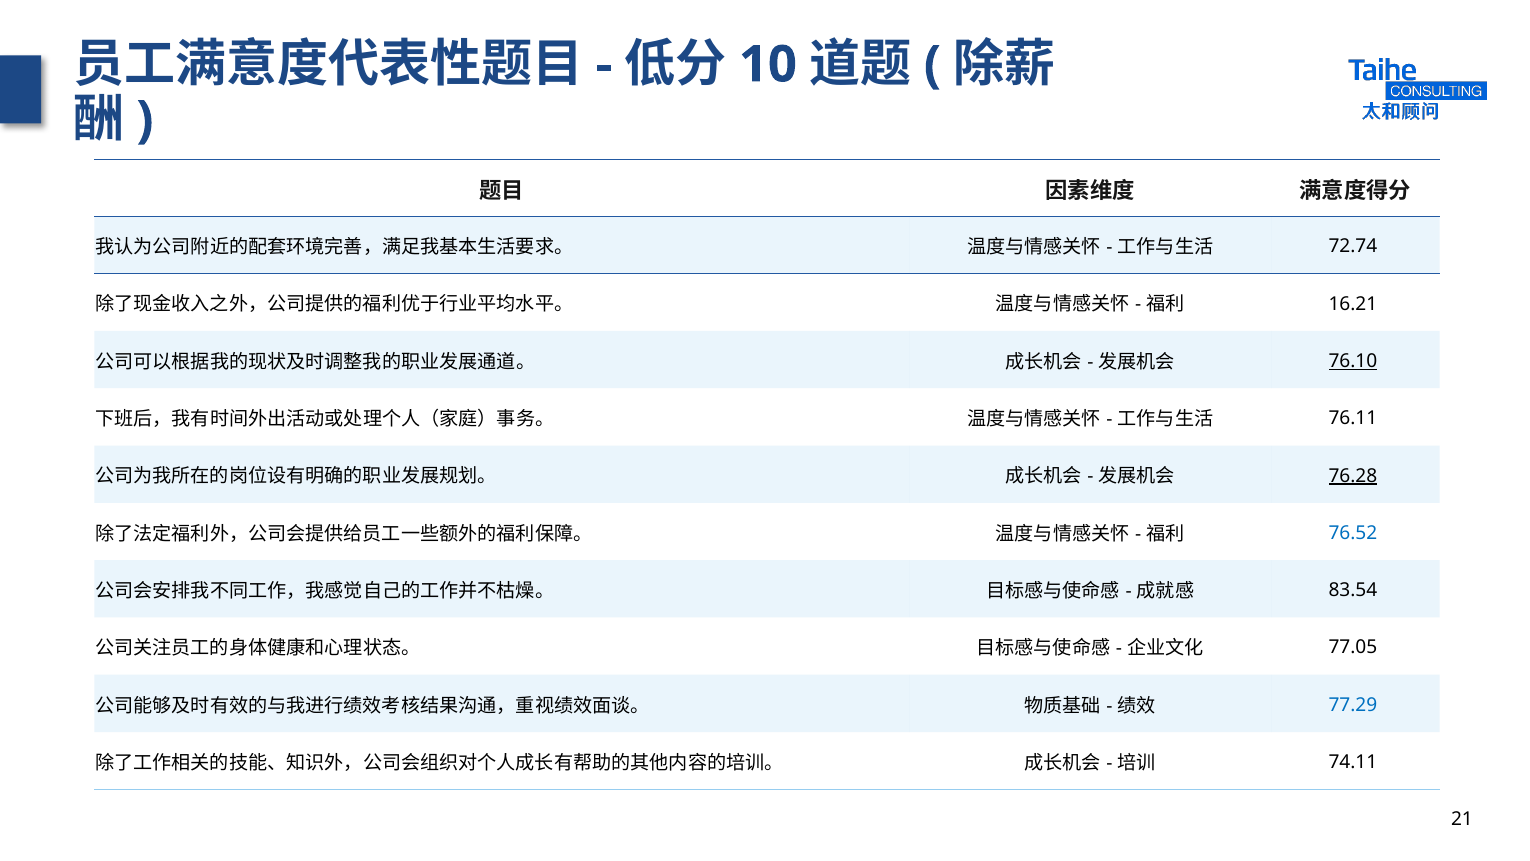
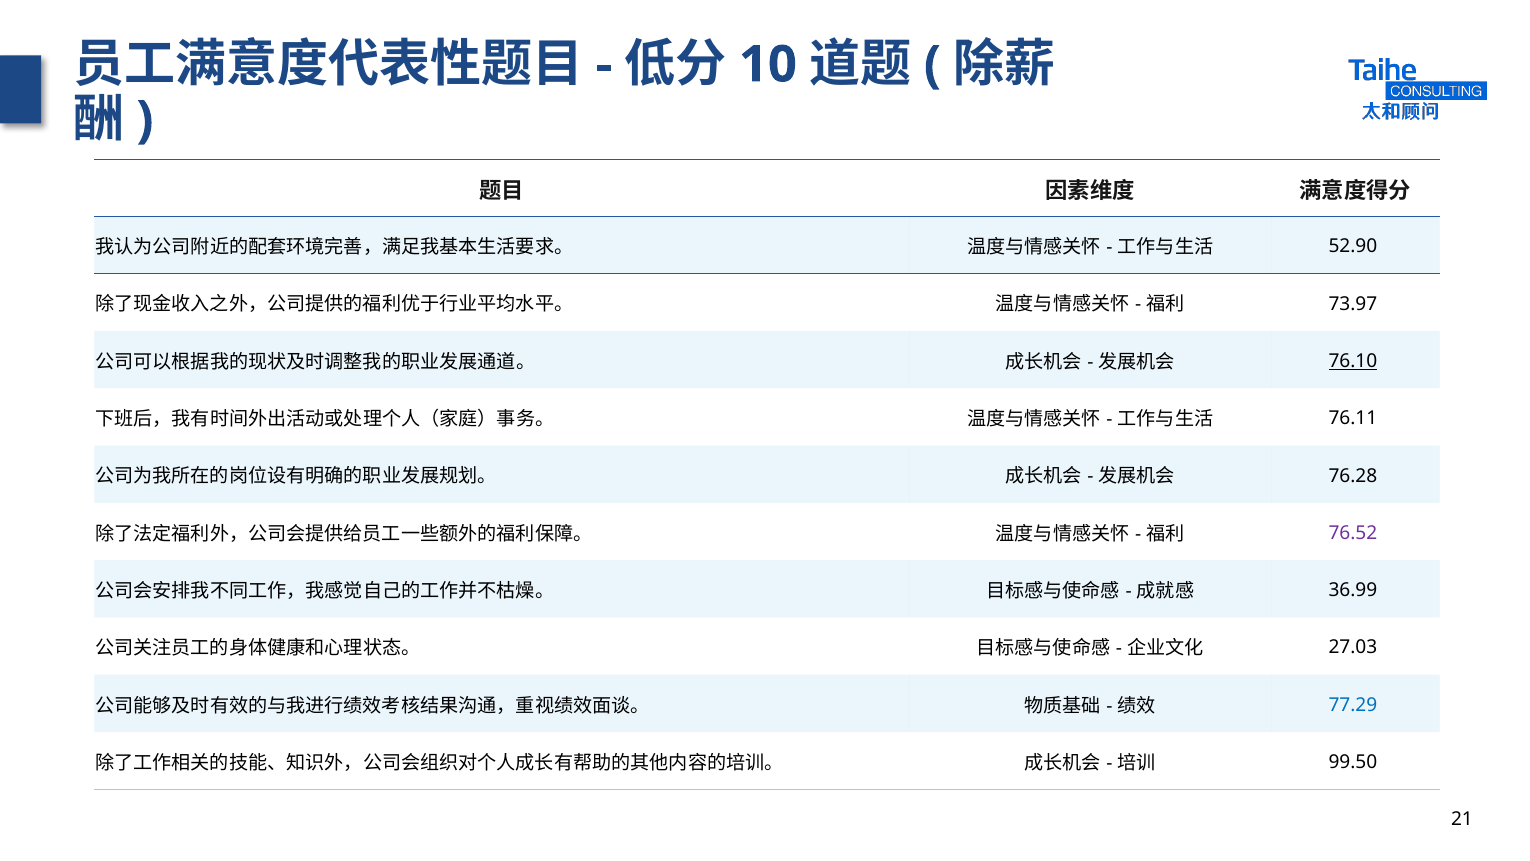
72.74: 72.74 -> 52.90
16.21: 16.21 -> 73.97
76.28 underline: present -> none
76.52 colour: blue -> purple
83.54: 83.54 -> 36.99
77.05: 77.05 -> 27.03
74.11: 74.11 -> 99.50
